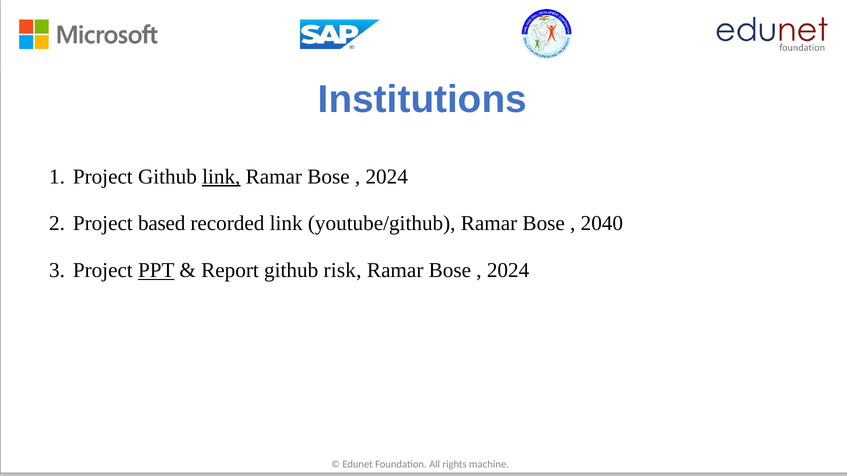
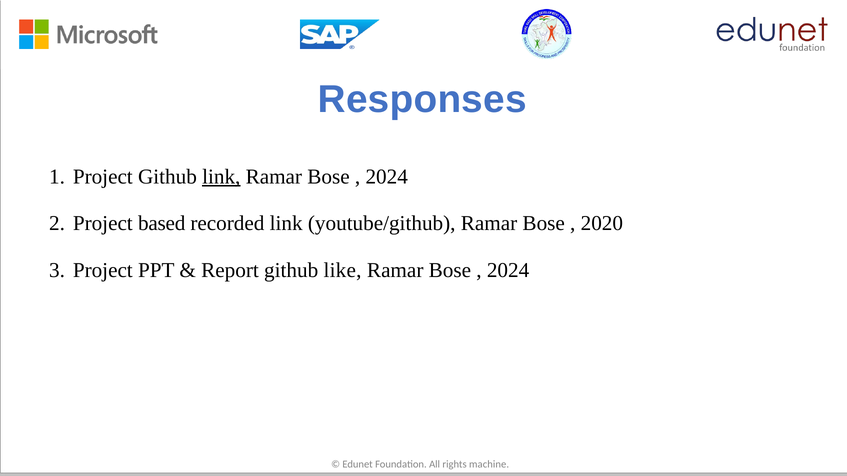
Institutions: Institutions -> Responses
2040: 2040 -> 2020
PPT underline: present -> none
risk: risk -> like
